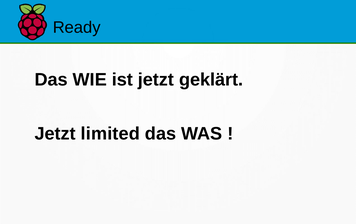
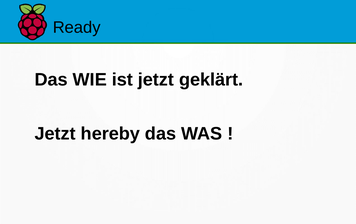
limited: limited -> hereby
